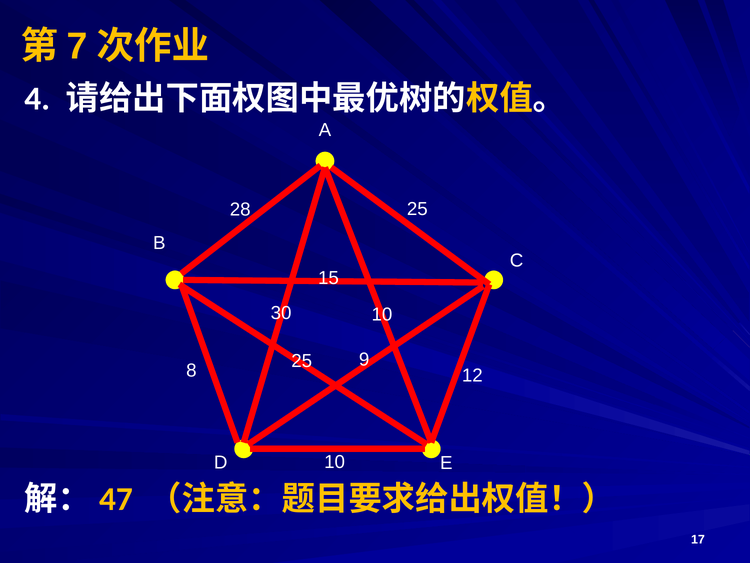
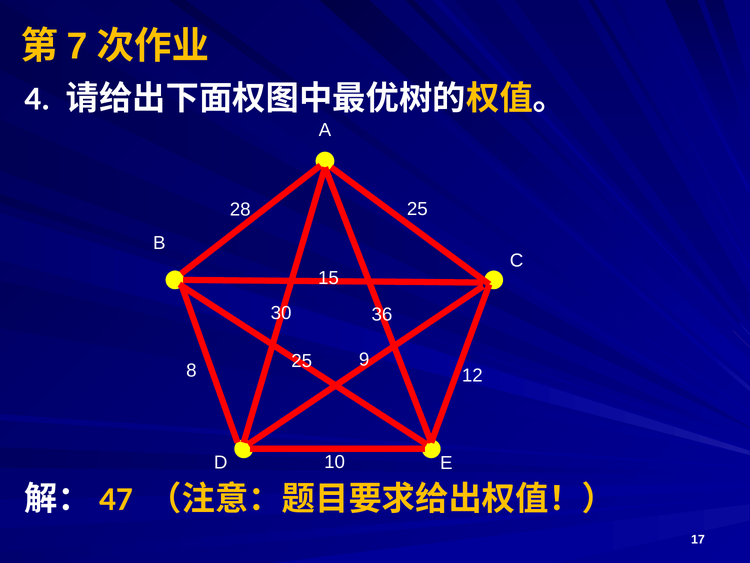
30 10: 10 -> 36
